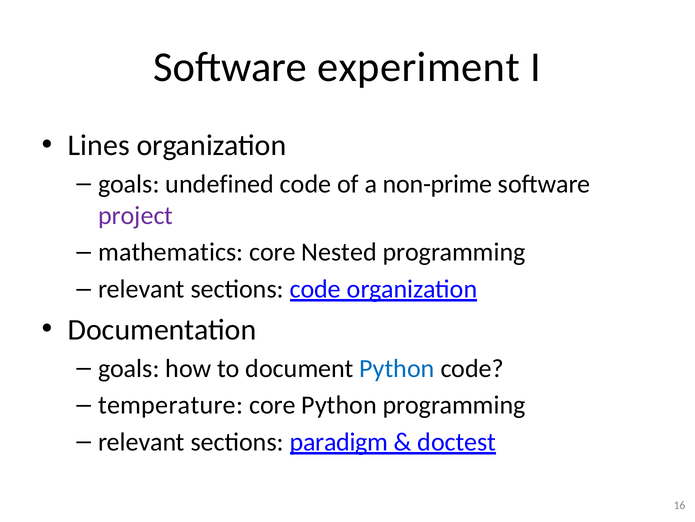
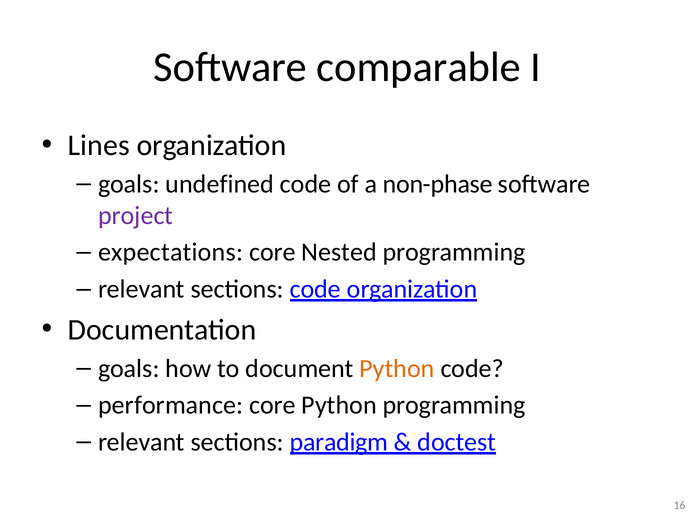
experiment: experiment -> comparable
non-prime: non-prime -> non-phase
mathematics: mathematics -> expectations
Python at (397, 368) colour: blue -> orange
temperature: temperature -> performance
